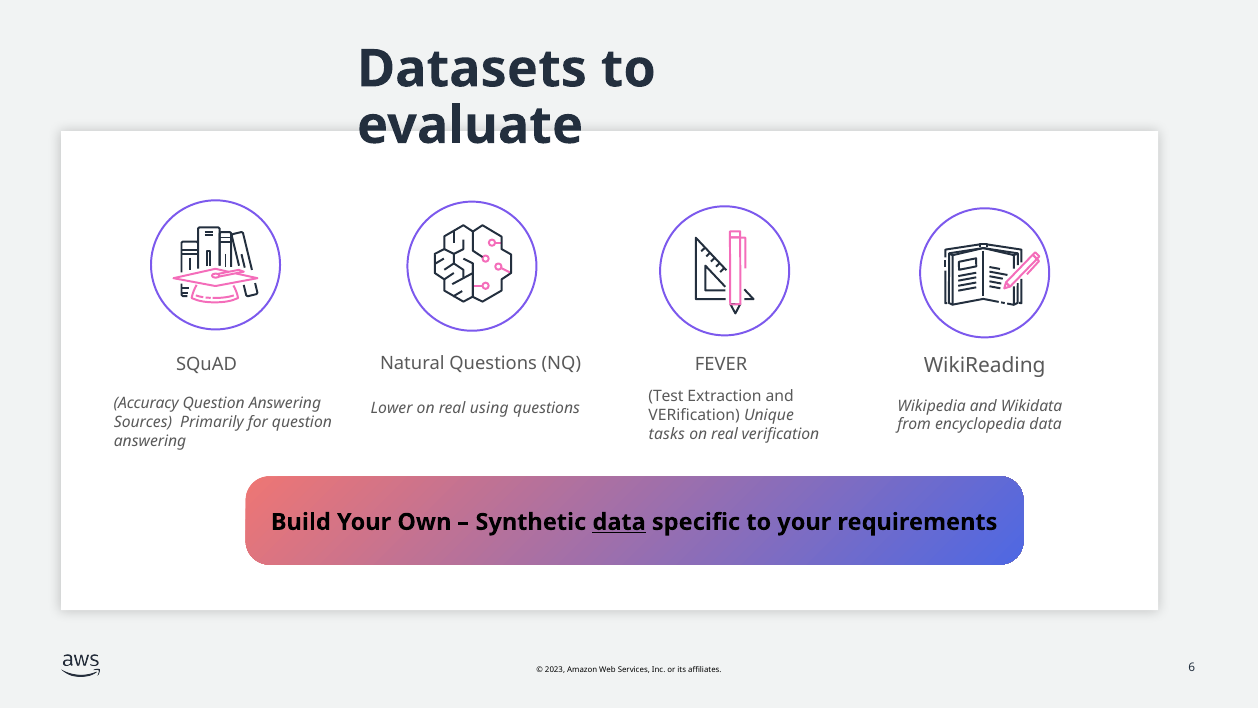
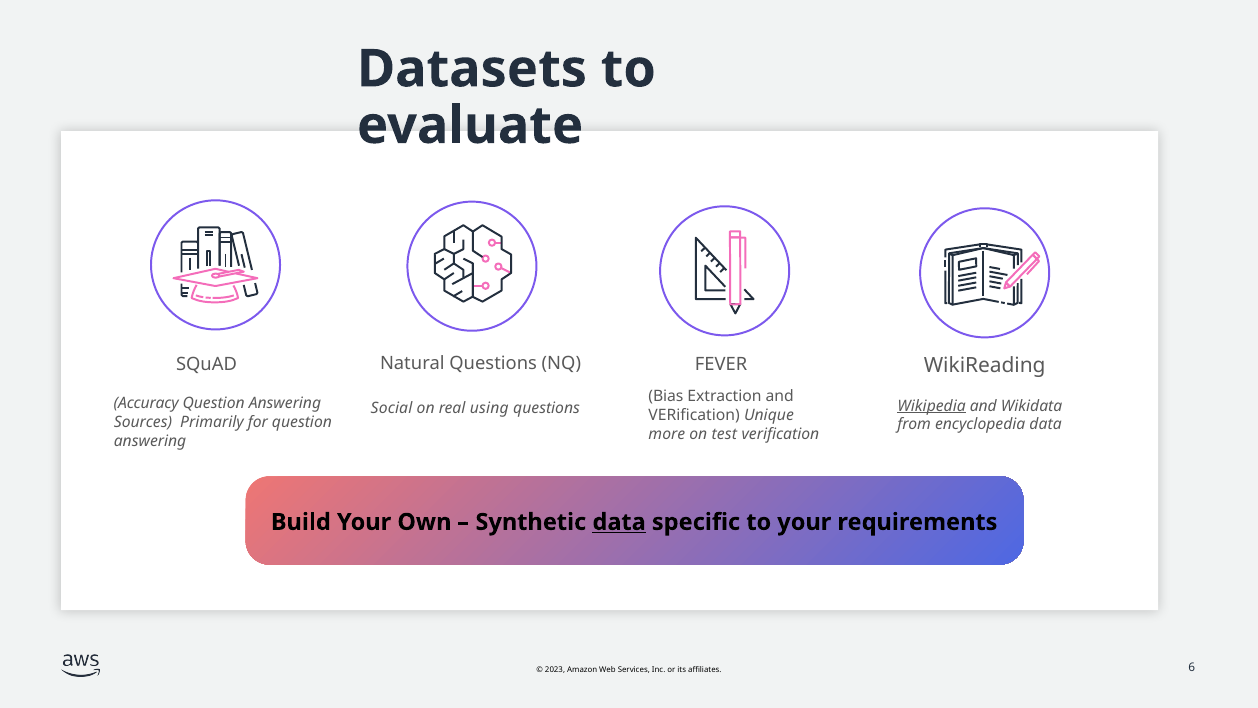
Test: Test -> Bias
Wikipedia underline: none -> present
Lower: Lower -> Social
tasks: tasks -> more
real at (725, 434): real -> test
